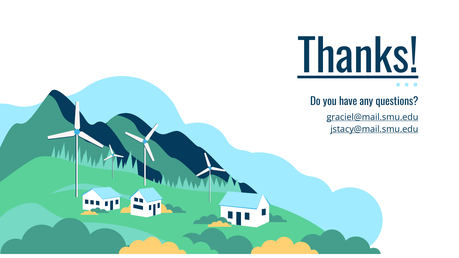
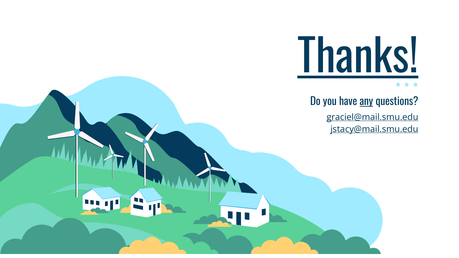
any underline: none -> present
